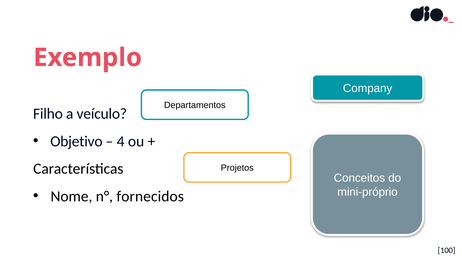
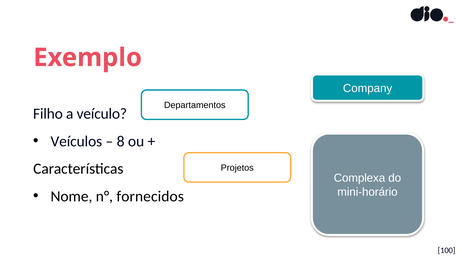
Objetivo: Objetivo -> Veículos
4: 4 -> 8
Conceitos: Conceitos -> Complexa
mini-próprio: mini-próprio -> mini-horário
